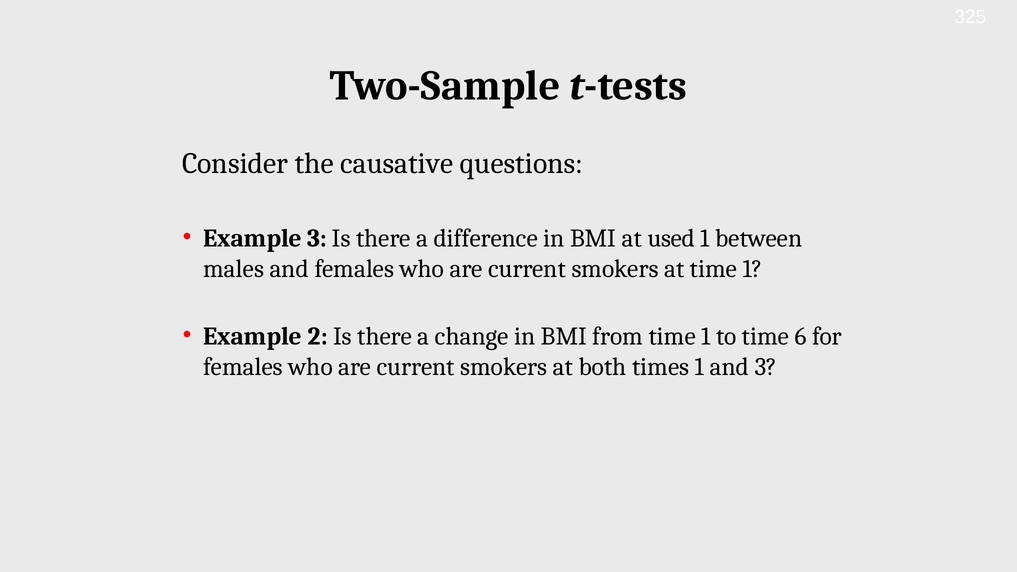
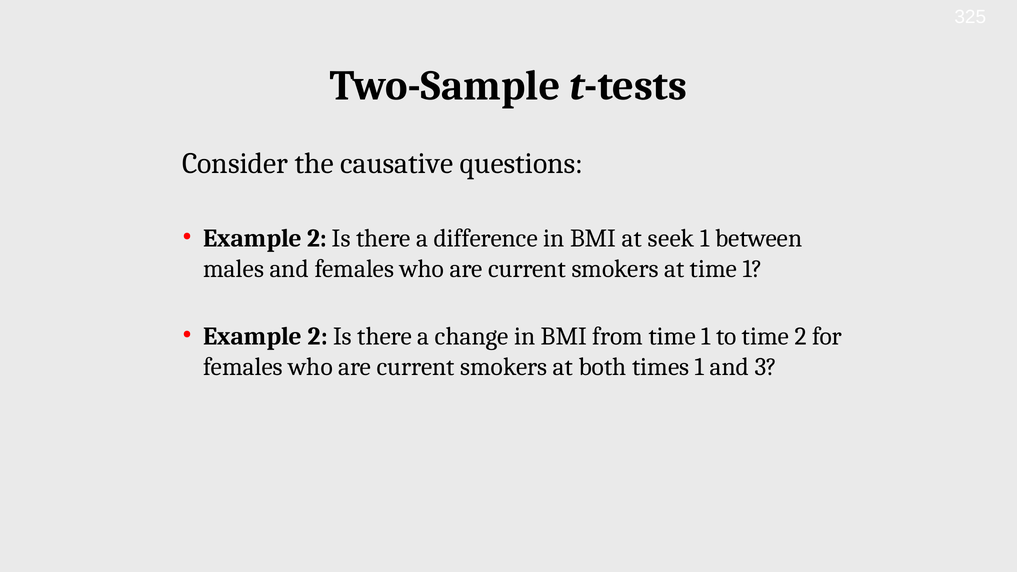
3 at (317, 238): 3 -> 2
used: used -> seek
time 6: 6 -> 2
